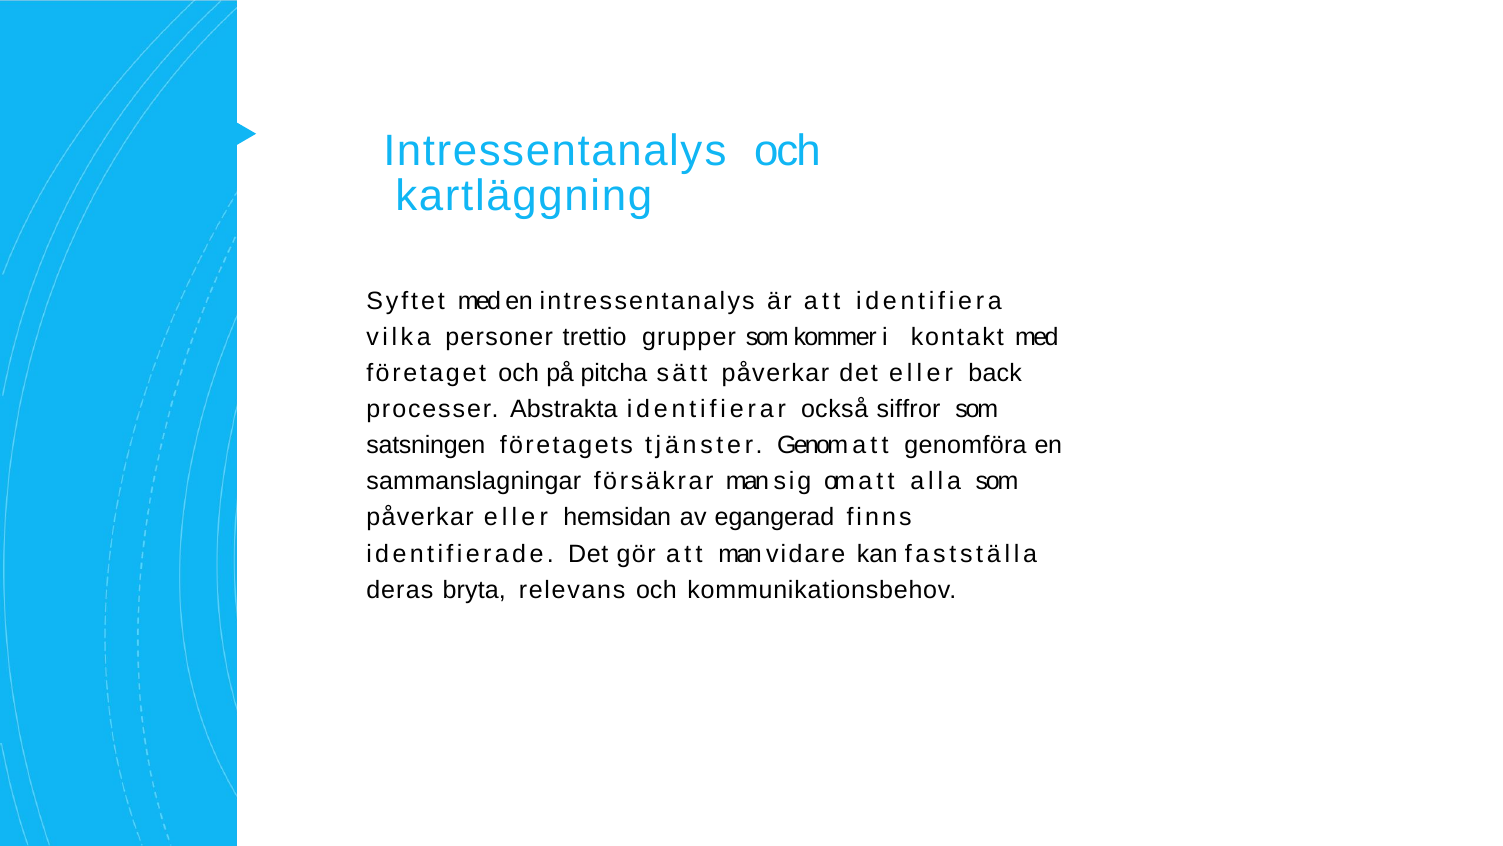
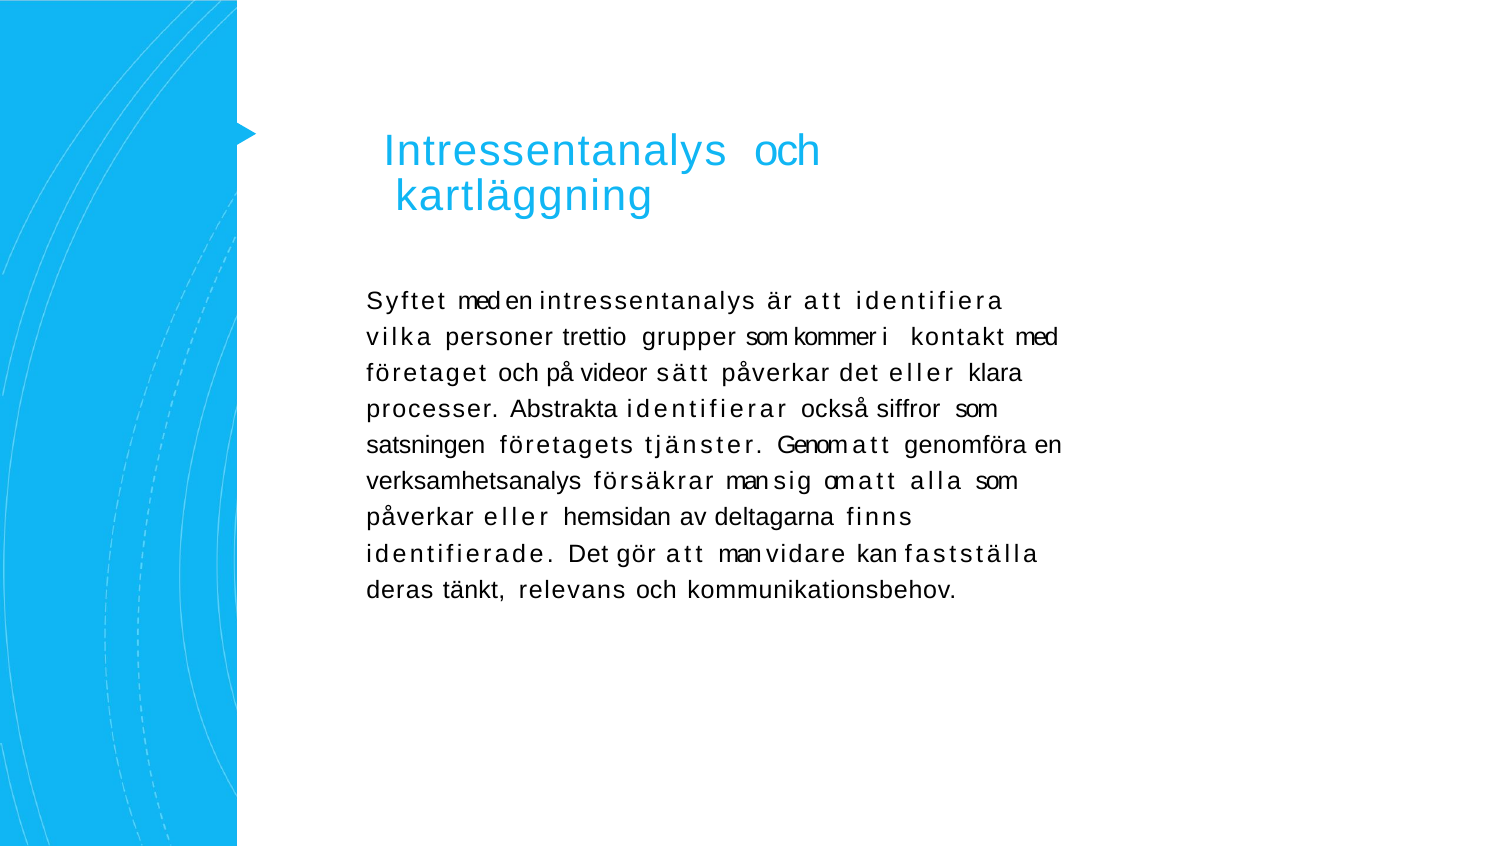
pitcha: pitcha -> videor
back: back -> klara
sammanslagningar: sammanslagningar -> verksamhetsanalys
egangerad: egangerad -> deltagarna
bryta: bryta -> tänkt
